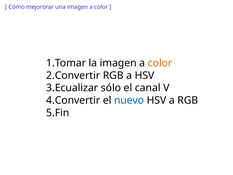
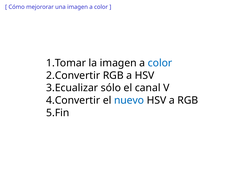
color at (160, 63) colour: orange -> blue
